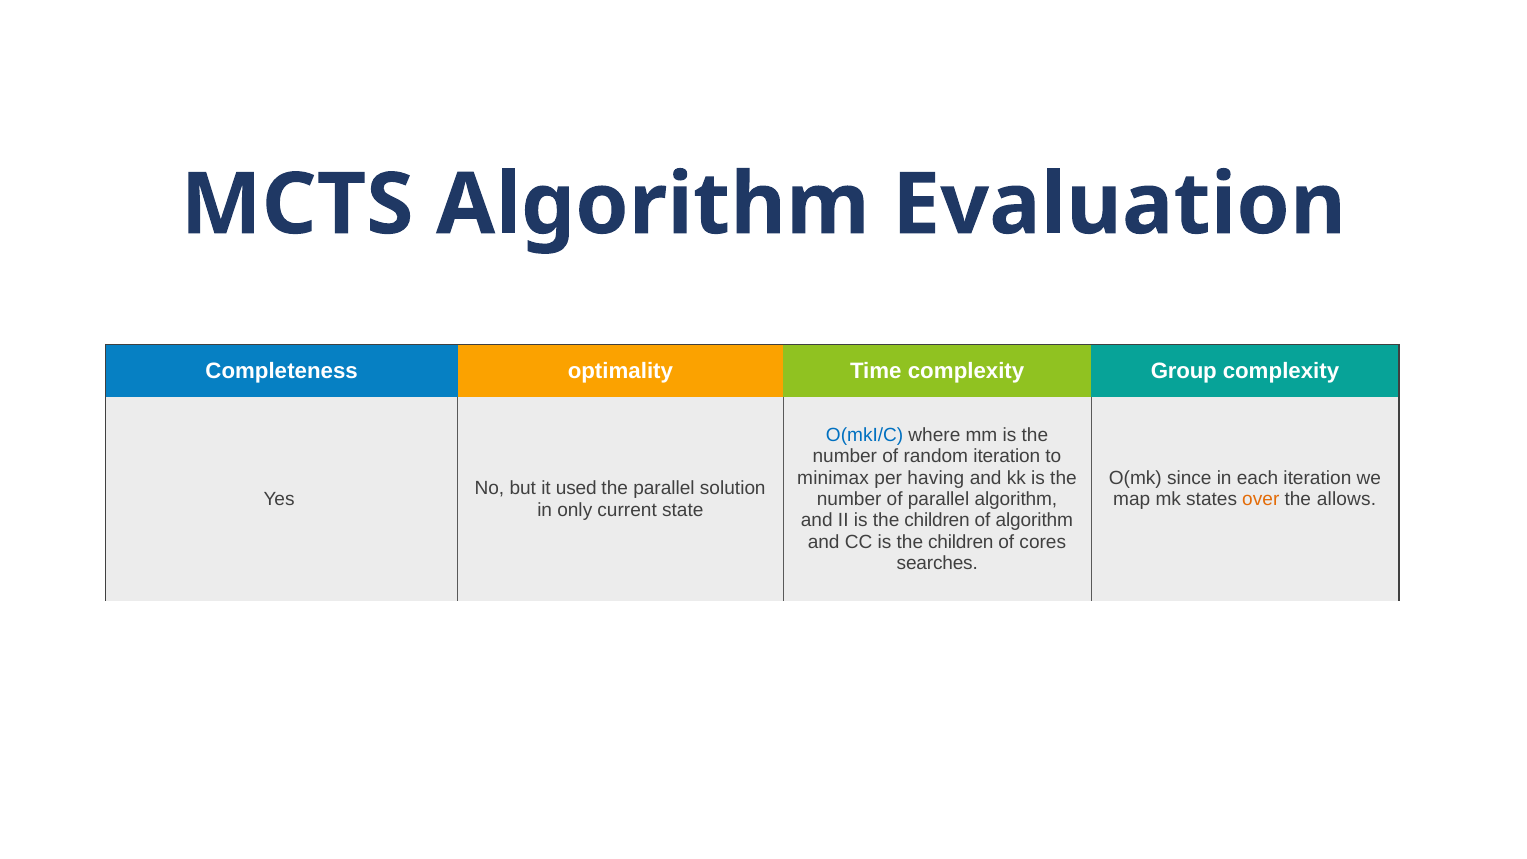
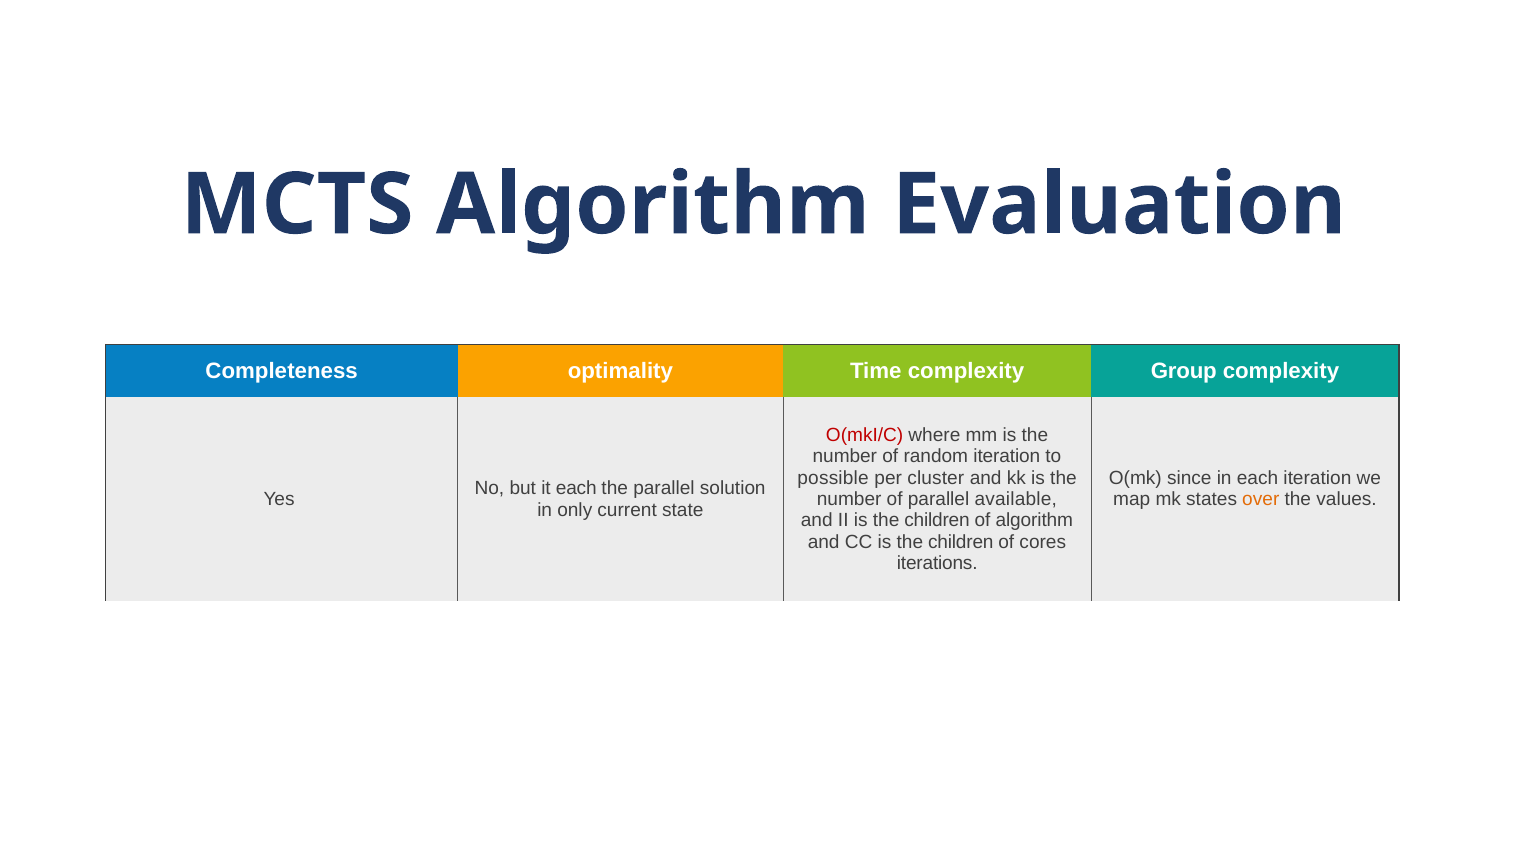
O(mkI/C colour: blue -> red
minimax: minimax -> possible
having: having -> cluster
it used: used -> each
parallel algorithm: algorithm -> available
allows: allows -> values
searches: searches -> iterations
